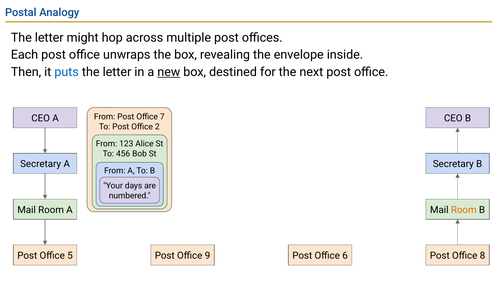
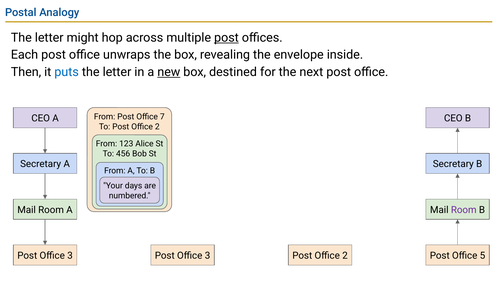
post at (226, 38) underline: none -> present
Room at (464, 210) colour: orange -> purple
5 at (70, 256): 5 -> 3
9 at (208, 256): 9 -> 3
6 at (345, 256): 6 -> 2
8: 8 -> 5
